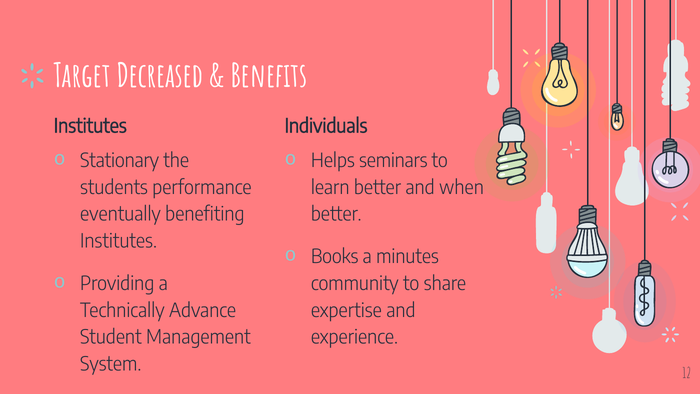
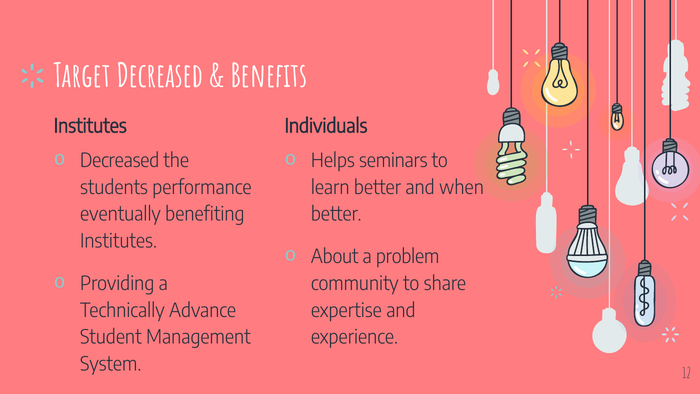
Stationary at (120, 161): Stationary -> Decreased
Books: Books -> About
minutes: minutes -> problem
